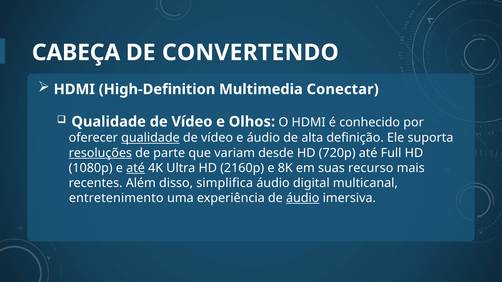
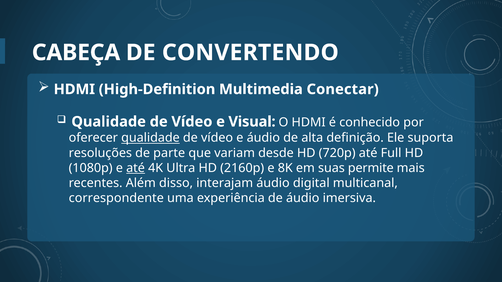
Olhos: Olhos -> Visual
resoluções underline: present -> none
recurso: recurso -> permite
simplifica: simplifica -> interajam
entretenimento: entretenimento -> correspondente
áudio at (303, 198) underline: present -> none
